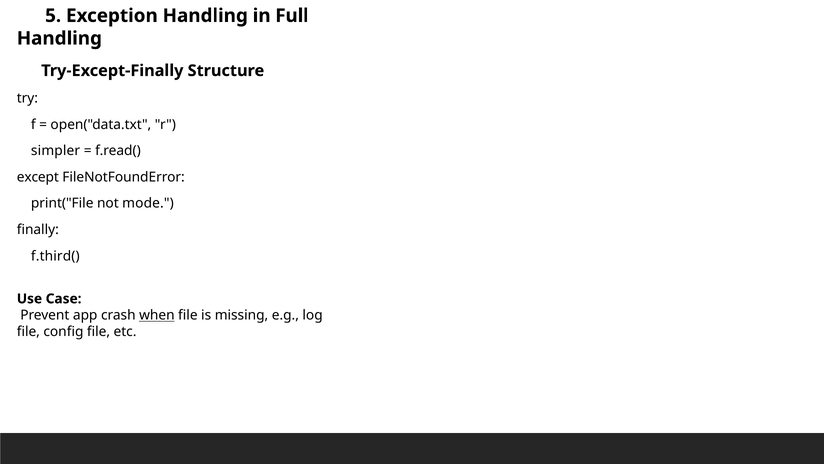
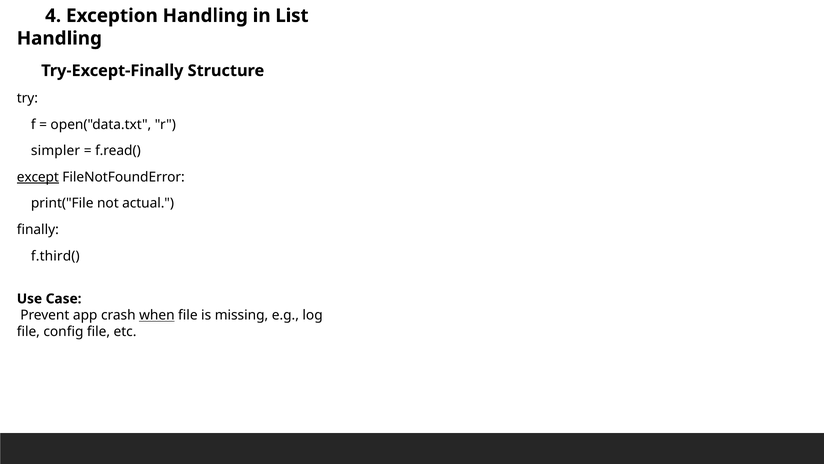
5: 5 -> 4
Full: Full -> List
except underline: none -> present
mode: mode -> actual
